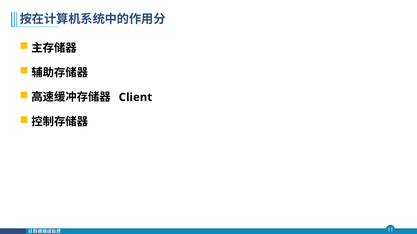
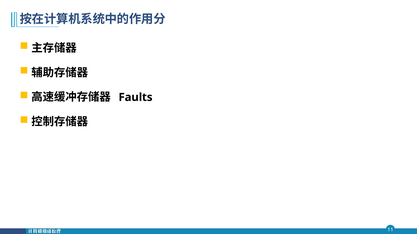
Client: Client -> Faults
